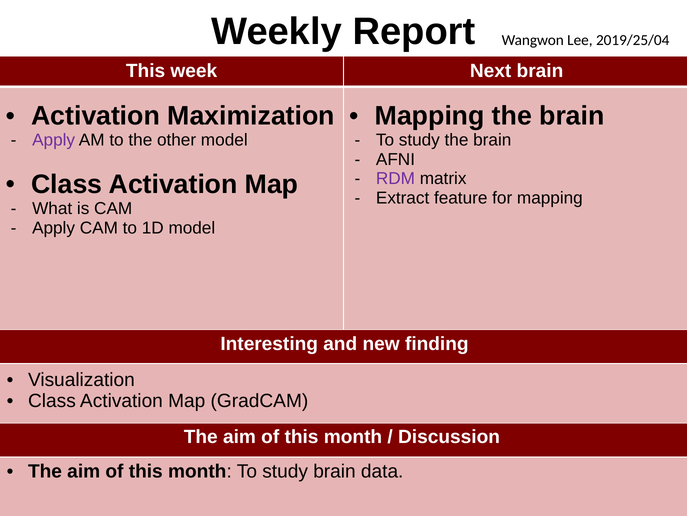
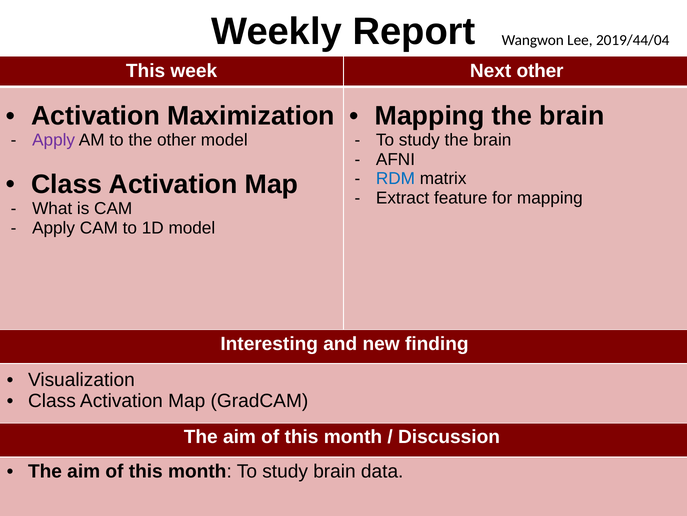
2019/25/04: 2019/25/04 -> 2019/44/04
Next brain: brain -> other
RDM colour: purple -> blue
